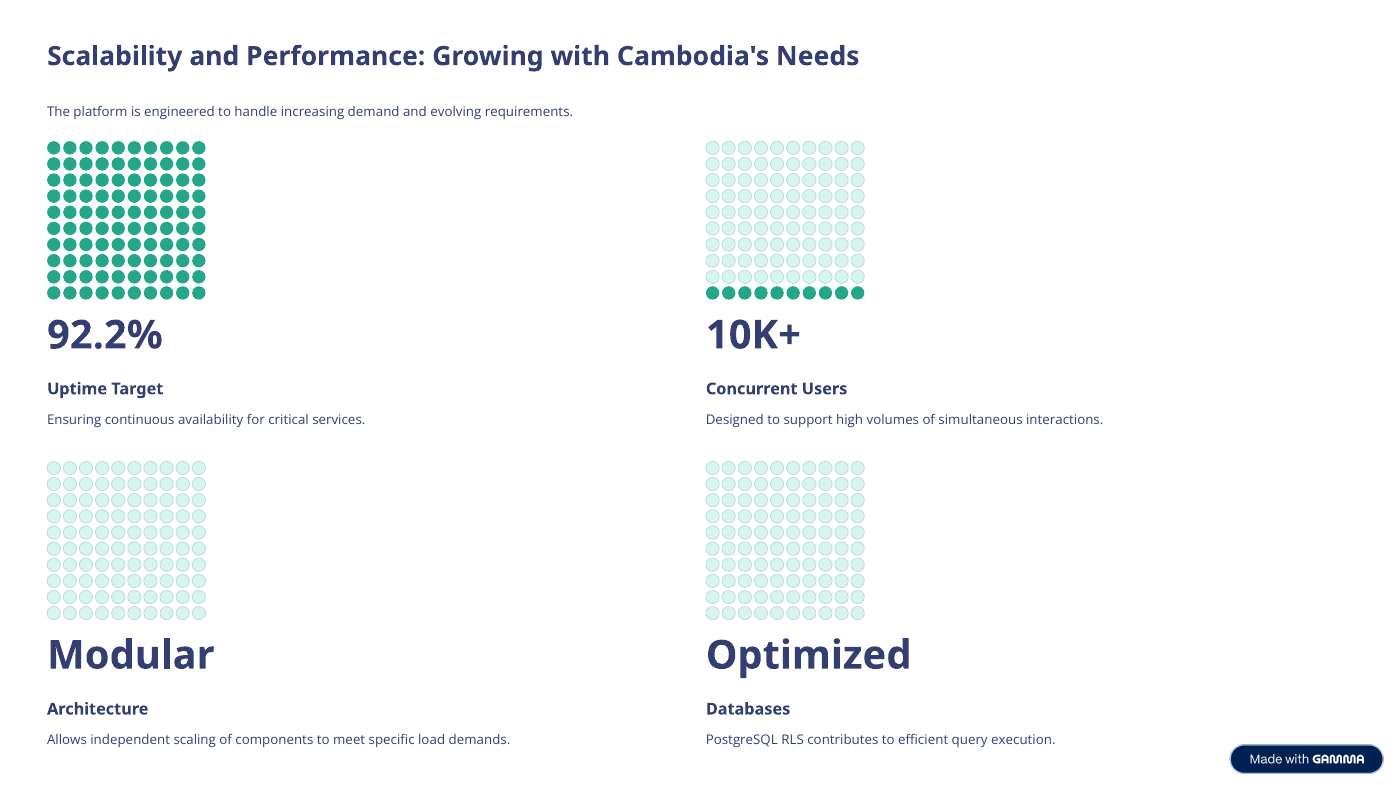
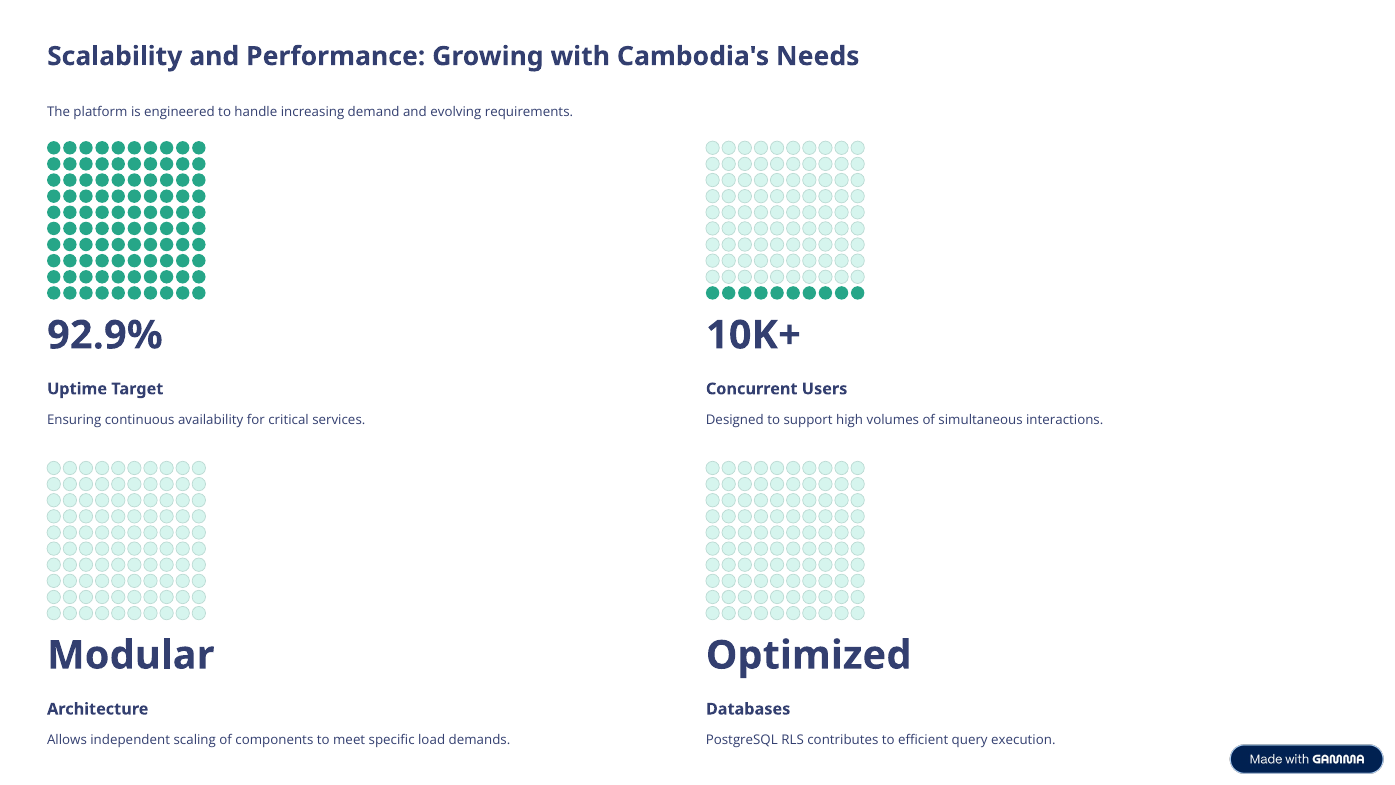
92.2%: 92.2% -> 92.9%
